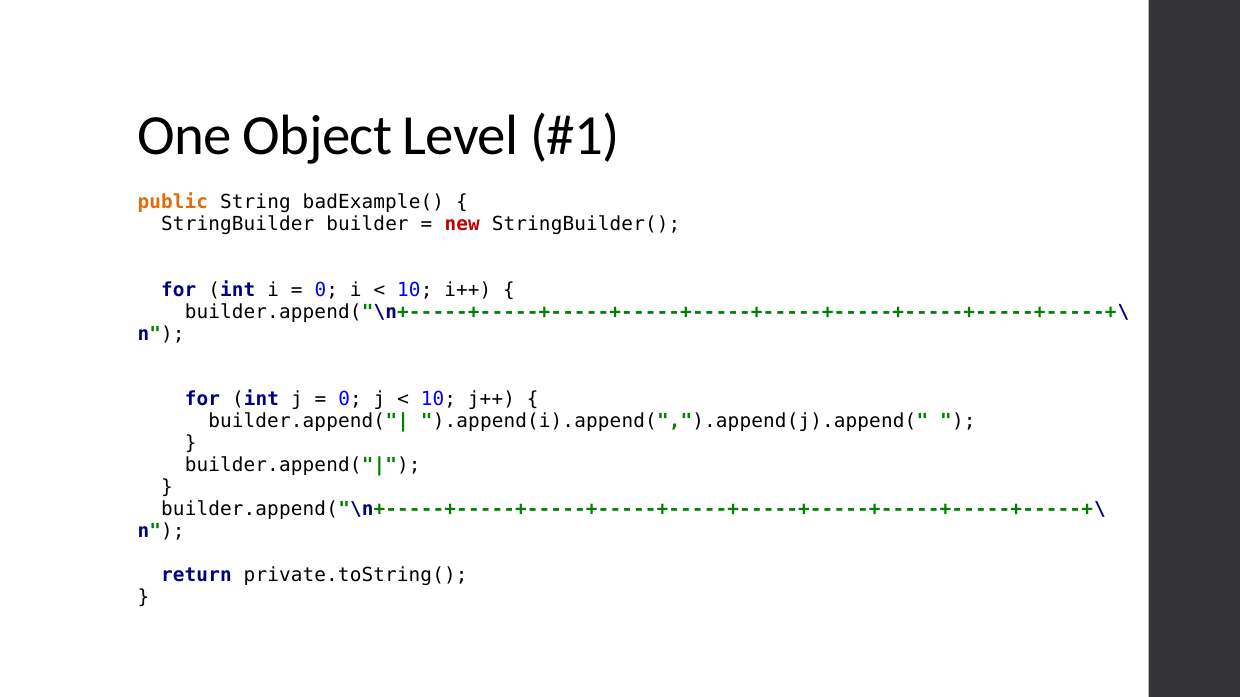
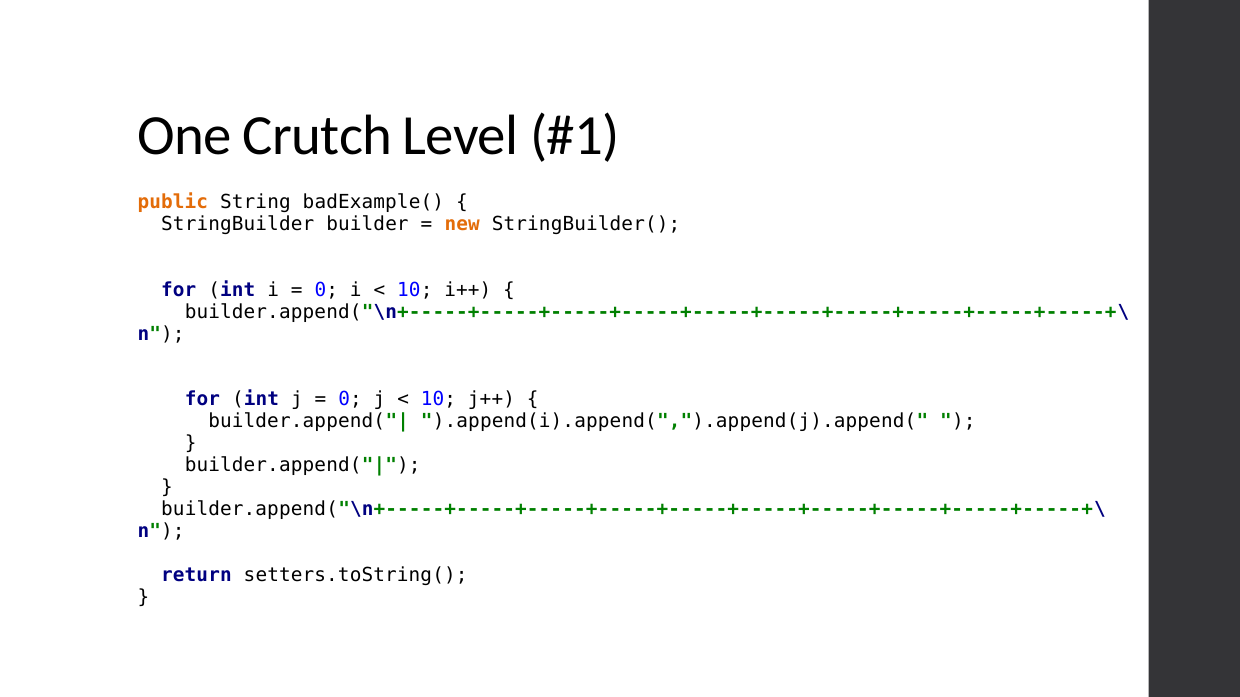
Object: Object -> Crutch
new colour: red -> orange
private.toString(: private.toString( -> setters.toString(
